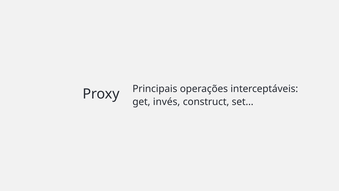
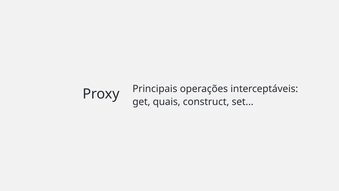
invés: invés -> quais
